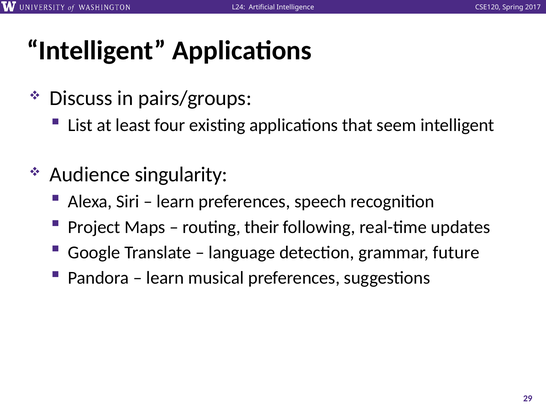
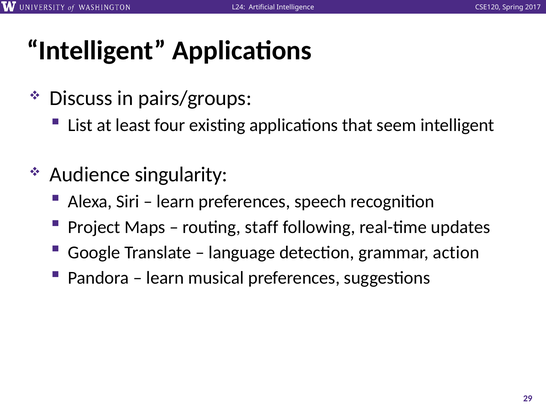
their: their -> staff
future: future -> action
